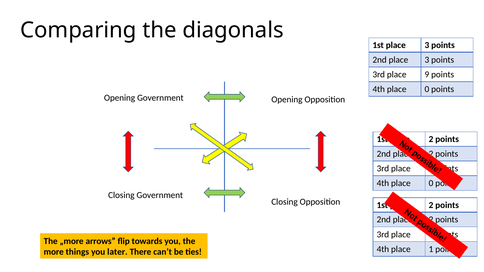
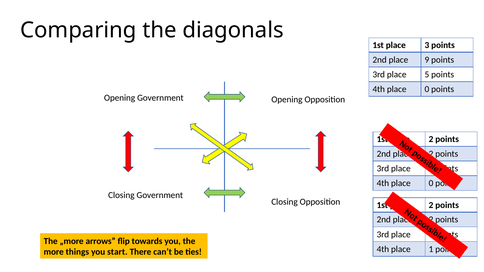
2nd place 3: 3 -> 9
9: 9 -> 5
later: later -> start
